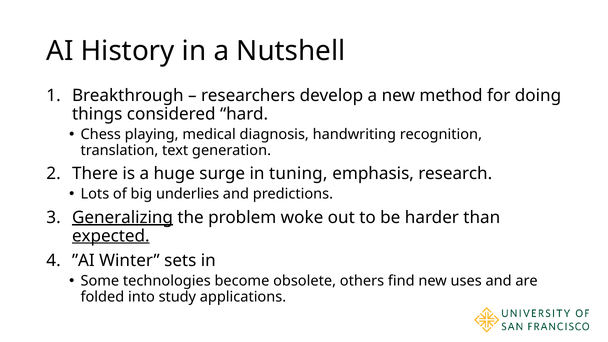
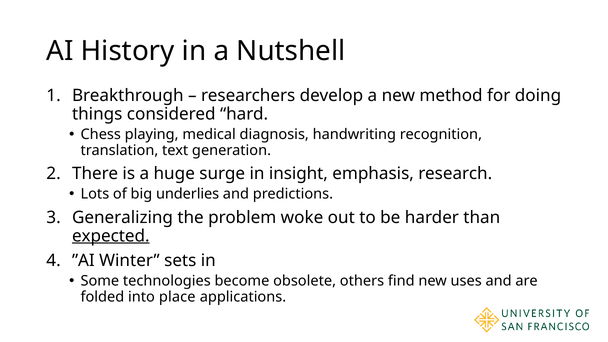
tuning: tuning -> insight
Generalizing underline: present -> none
study: study -> place
